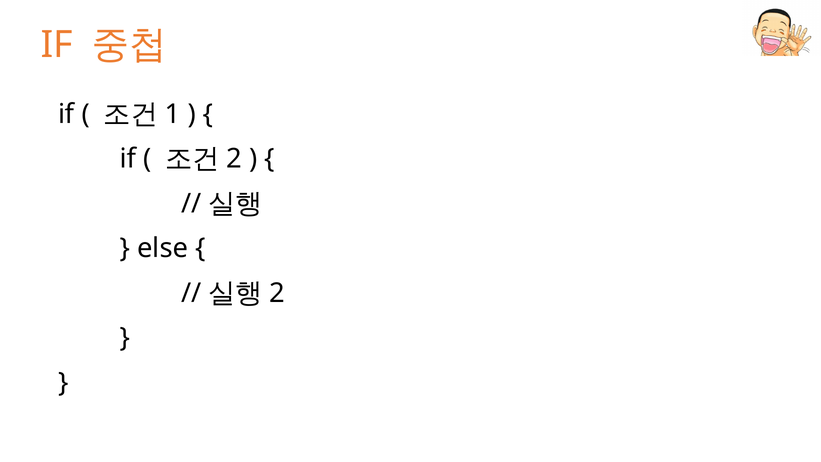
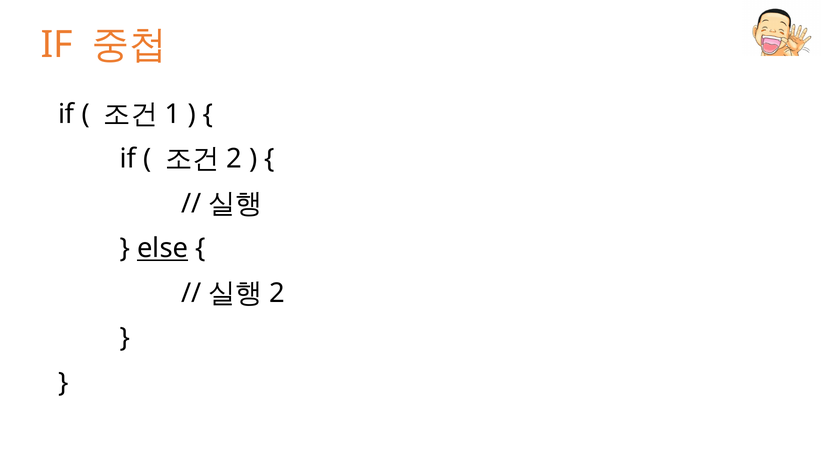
else underline: none -> present
